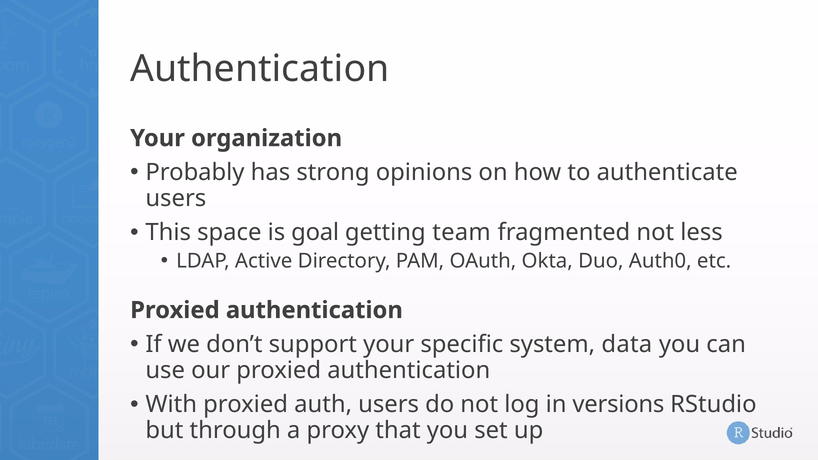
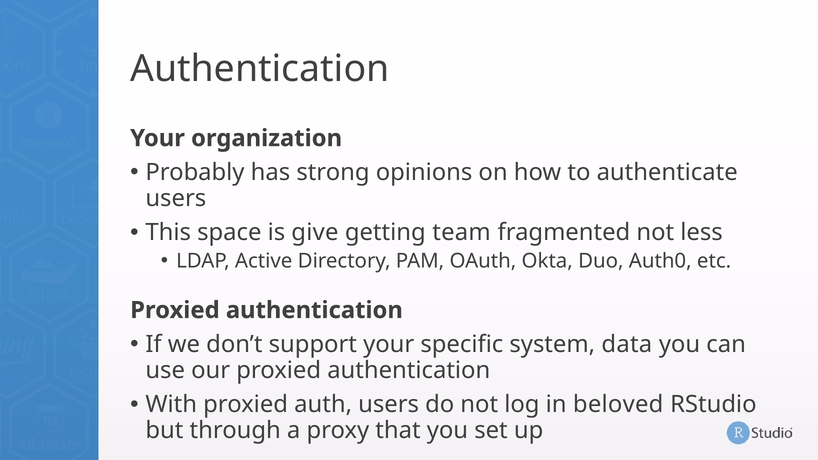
goal: goal -> give
versions: versions -> beloved
